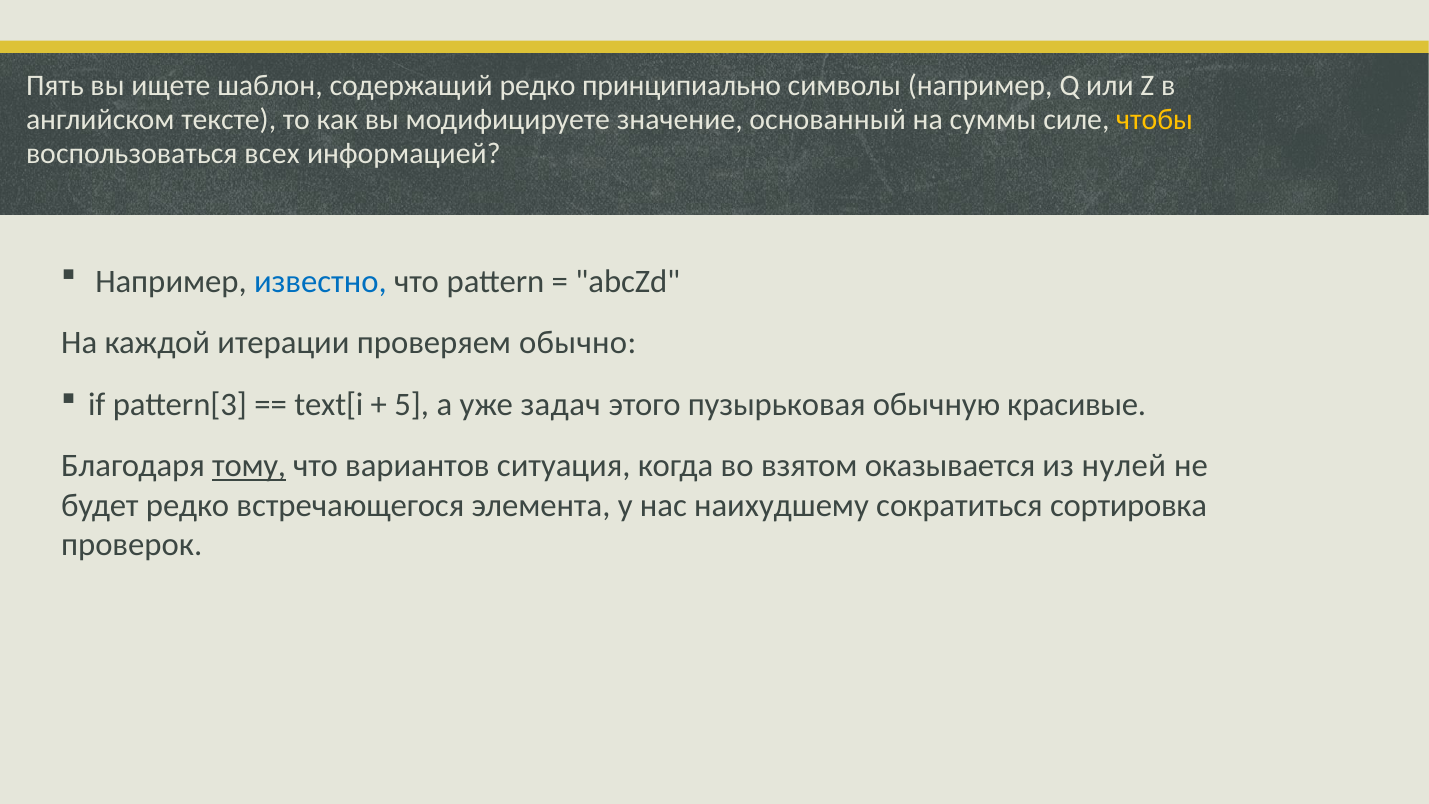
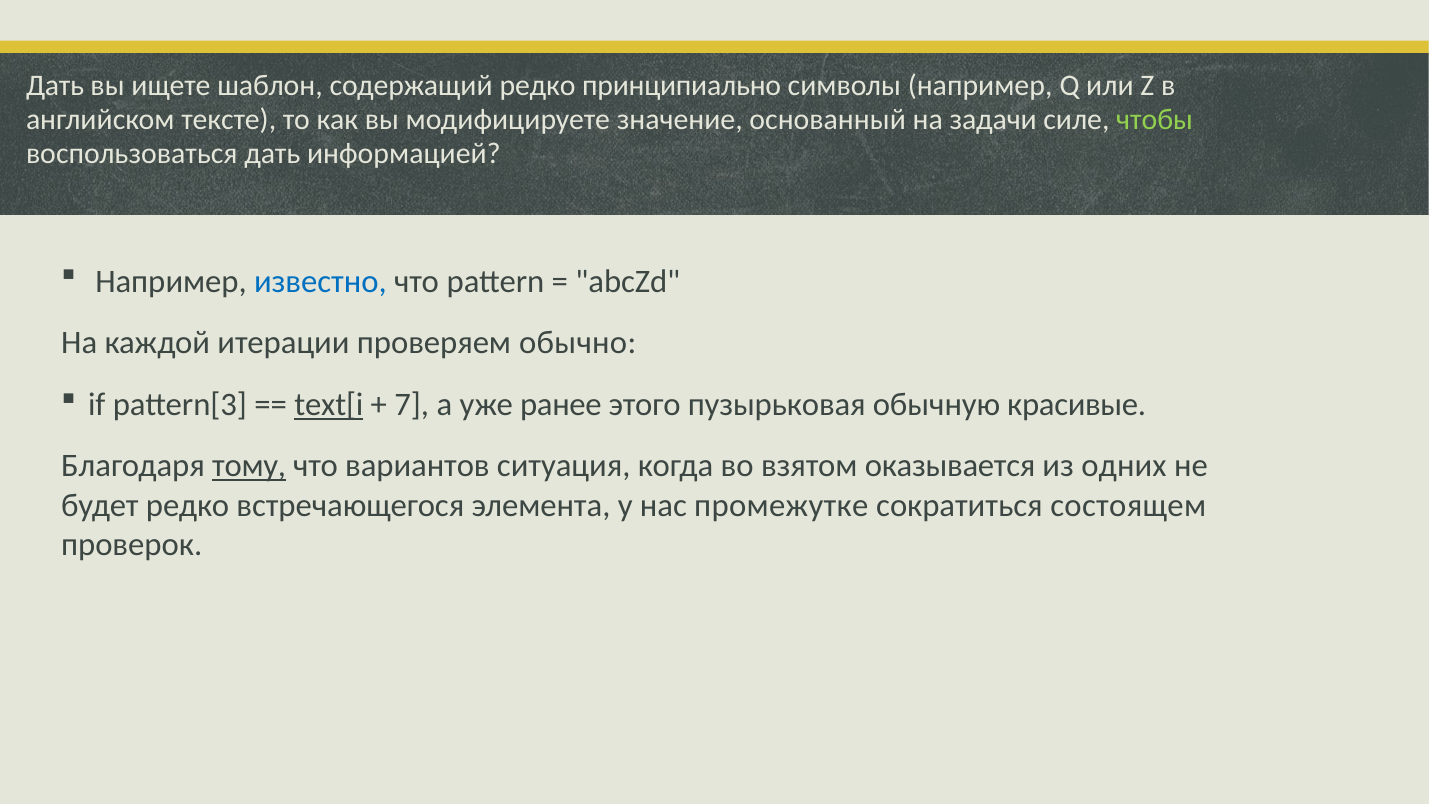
Пять at (55, 85): Пять -> Дать
суммы: суммы -> задачи
чтобы colour: yellow -> light green
воспользоваться всех: всех -> дать
text[i underline: none -> present
5: 5 -> 7
задач: задач -> ранее
нулей: нулей -> одних
наихудшему: наихудшему -> промежутке
сортировка: сортировка -> состоящем
